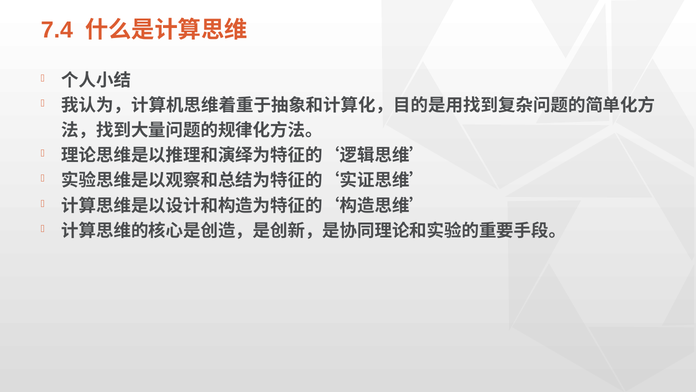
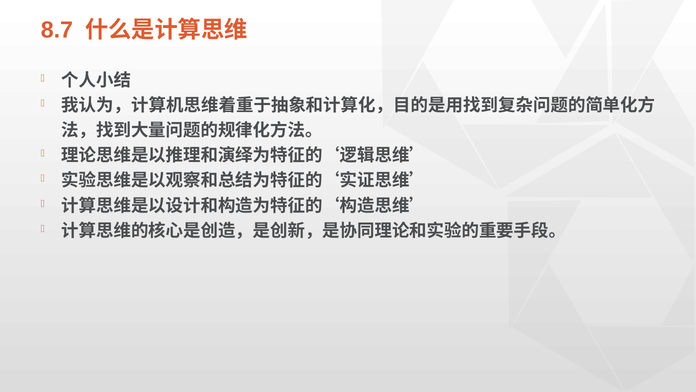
7.4: 7.4 -> 8.7
